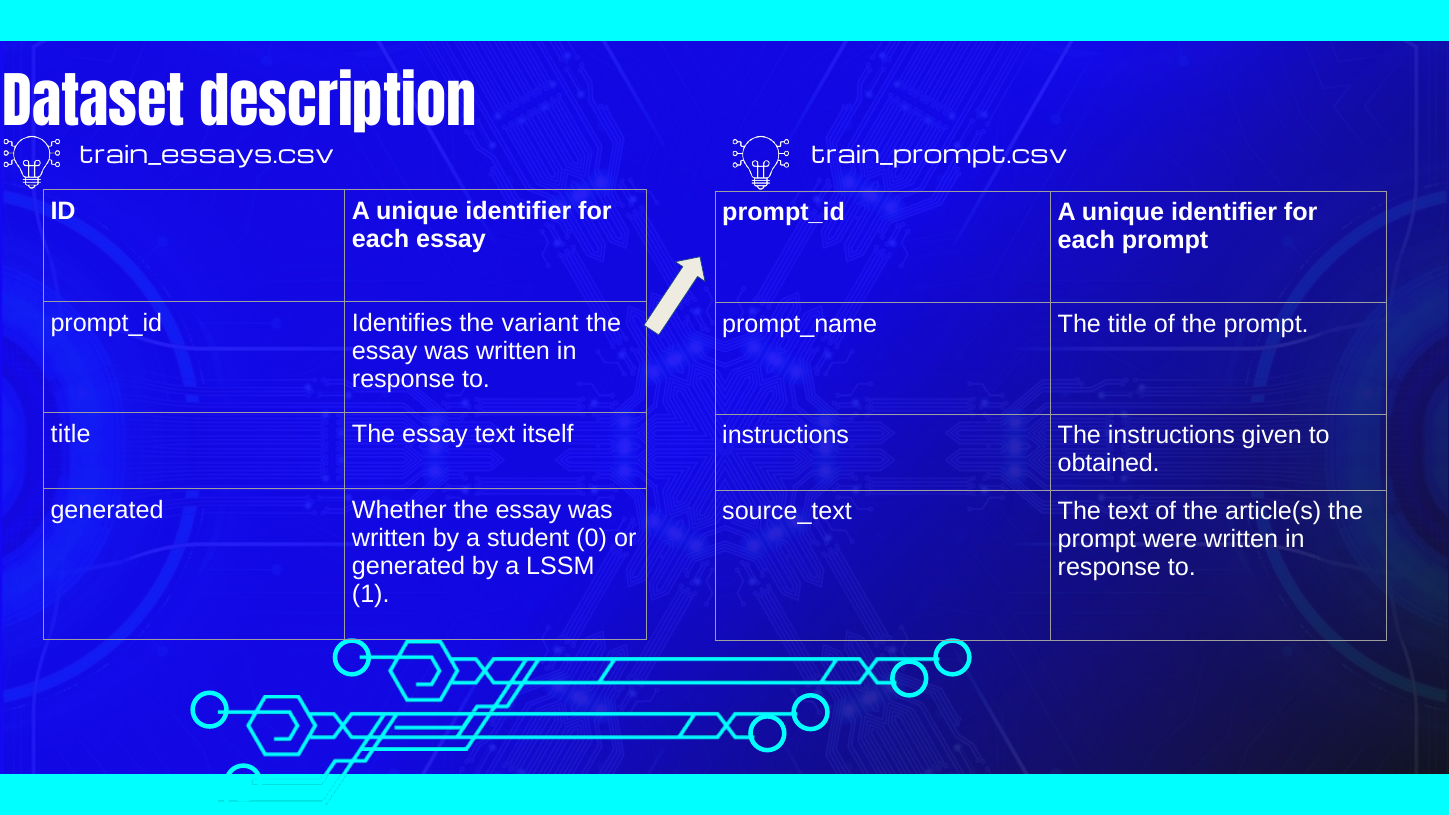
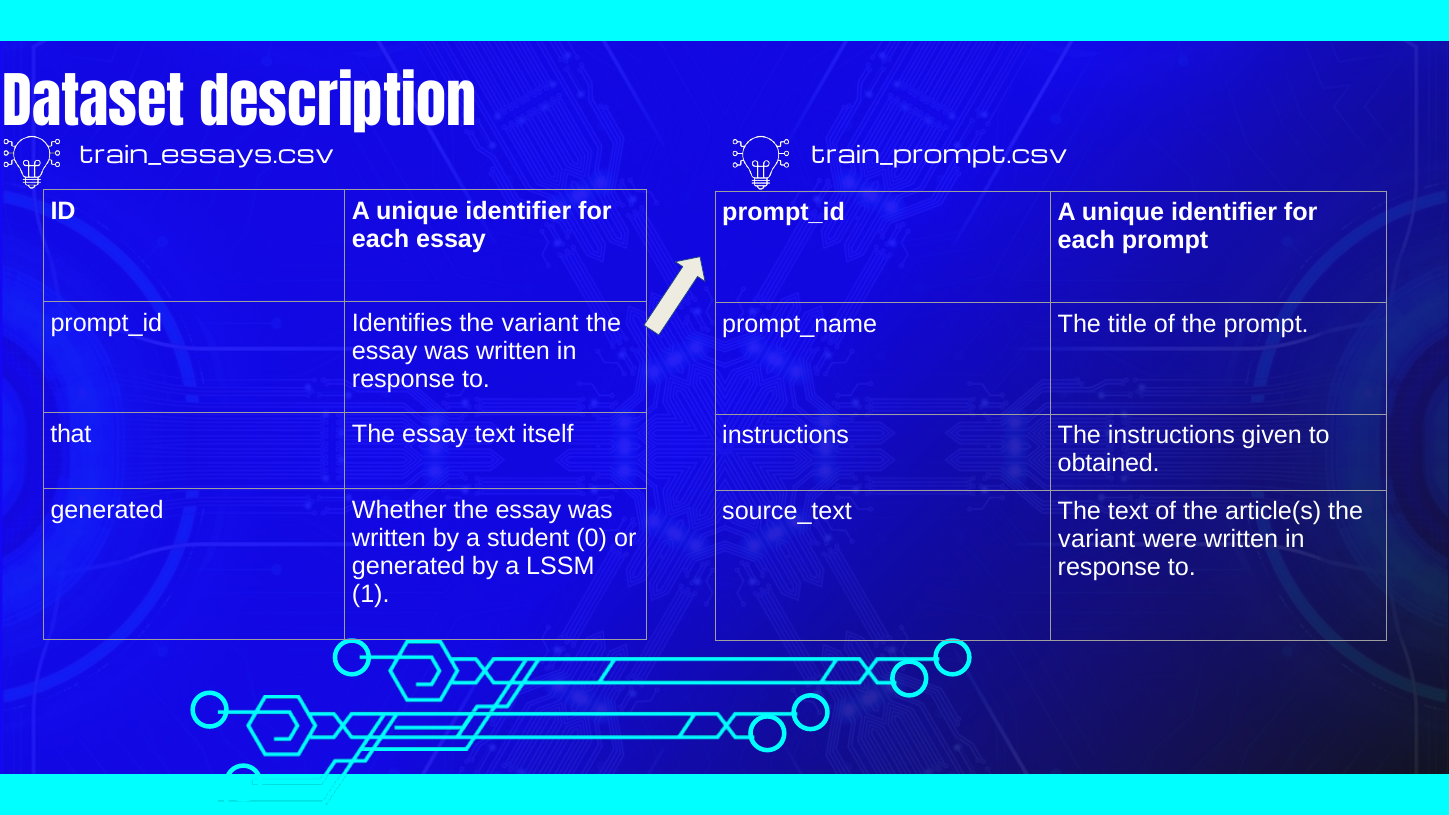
title at (71, 434): title -> that
prompt at (1097, 540): prompt -> variant
